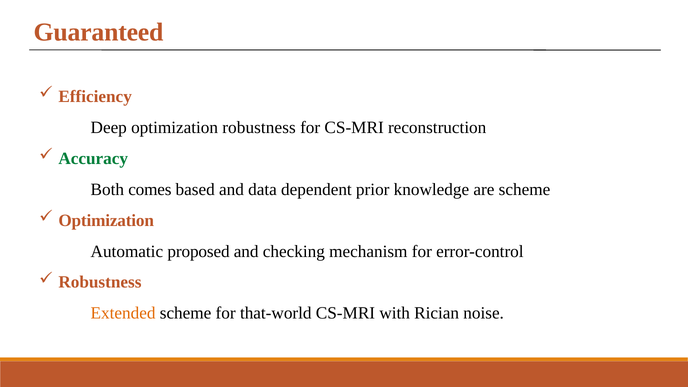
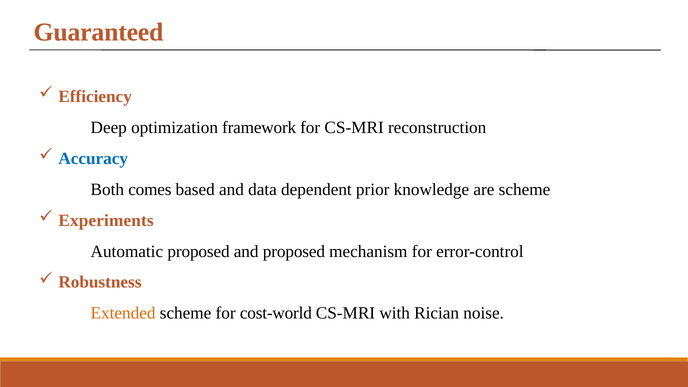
optimization robustness: robustness -> framework
Accuracy colour: green -> blue
Optimization at (106, 220): Optimization -> Experiments
and checking: checking -> proposed
that-world: that-world -> cost-world
